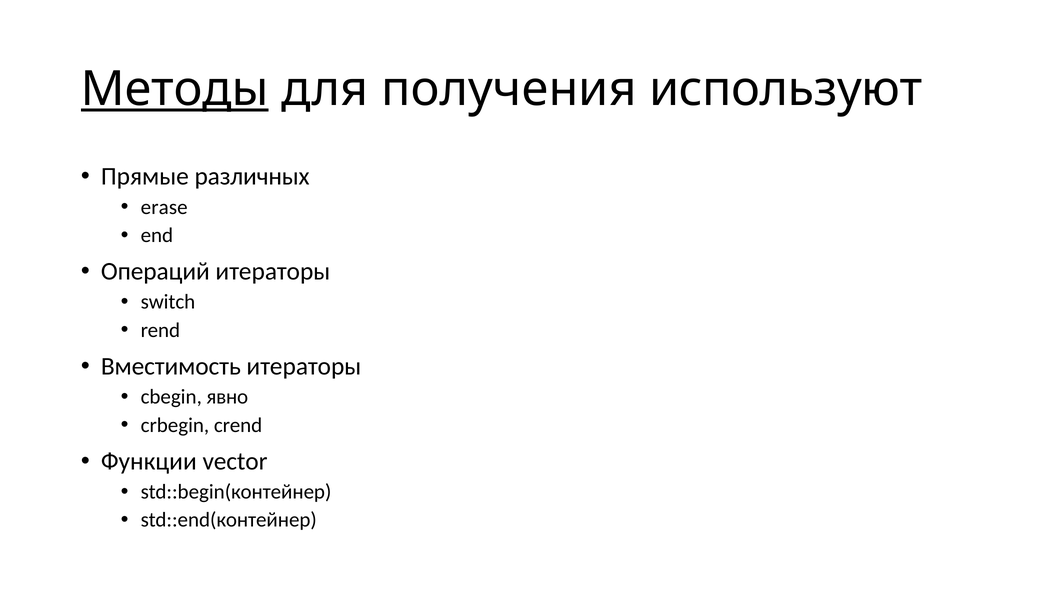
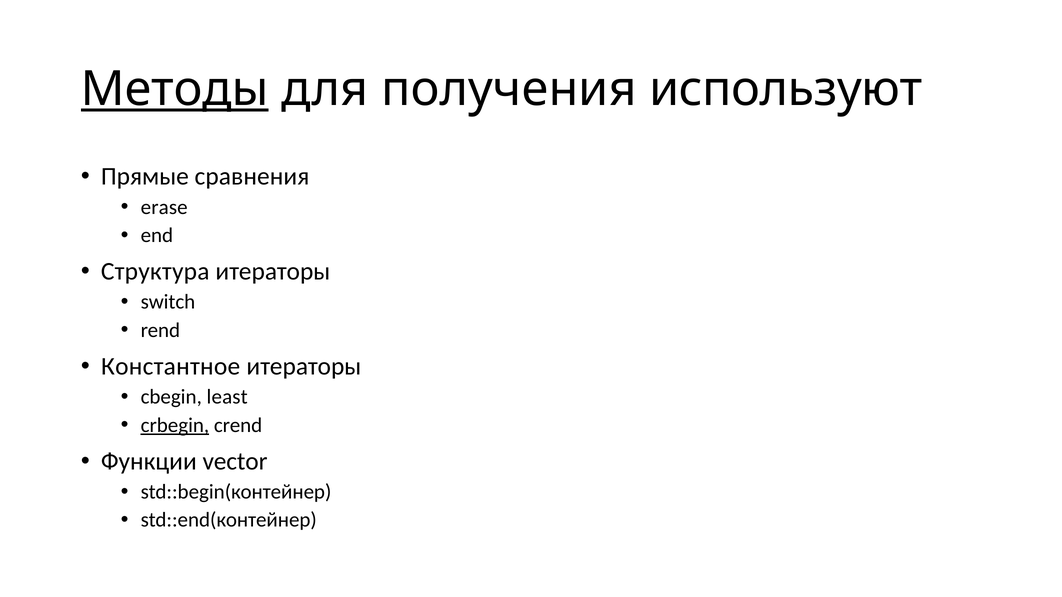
различных: различных -> сравнения
Операций: Операций -> Структура
Вместимость: Вместимость -> Константное
явно: явно -> least
crbegin underline: none -> present
